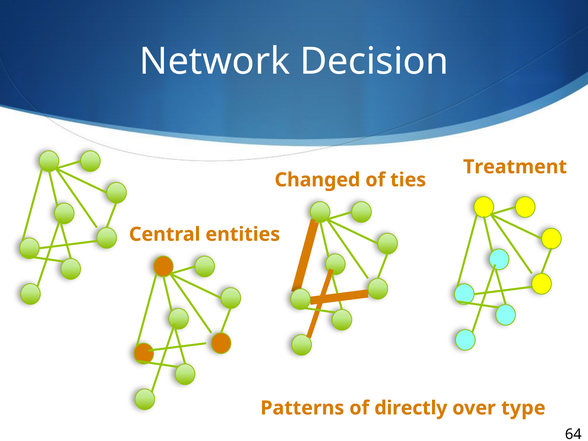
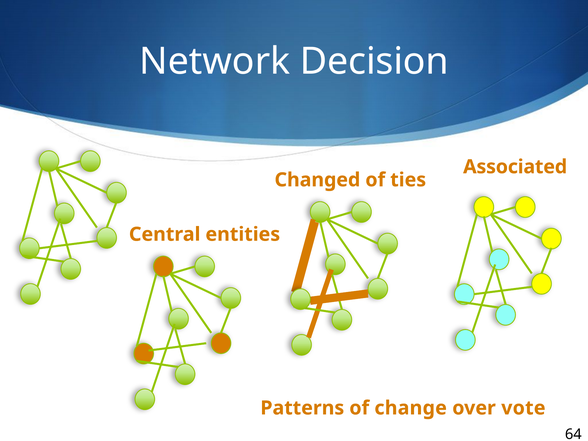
Treatment: Treatment -> Associated
directly: directly -> change
type: type -> vote
